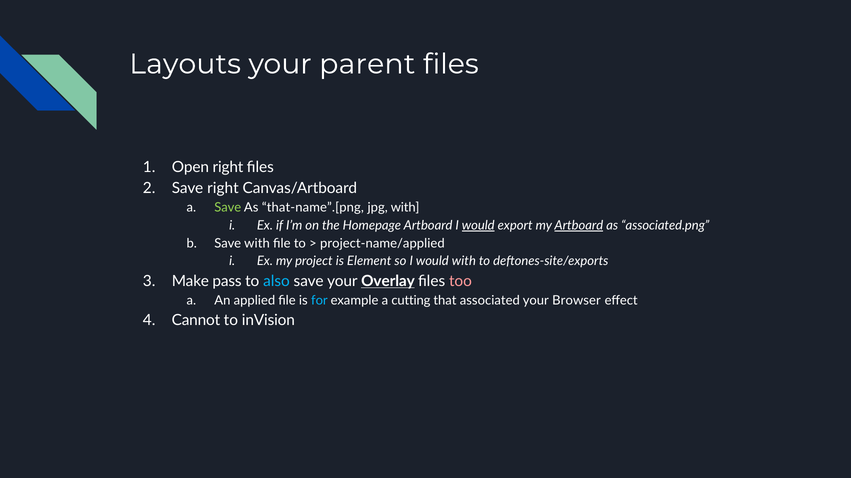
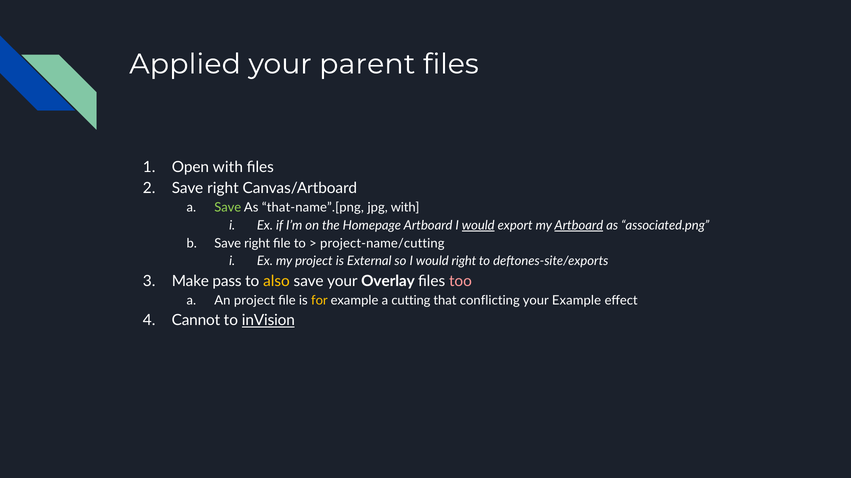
Layouts: Layouts -> Applied
Open right: right -> with
with at (257, 244): with -> right
project-name/applied: project-name/applied -> project-name/cutting
Element: Element -> External
would with: with -> right
also colour: light blue -> yellow
Overlay underline: present -> none
An applied: applied -> project
for colour: light blue -> yellow
associated: associated -> conflicting
your Browser: Browser -> Example
inVision underline: none -> present
